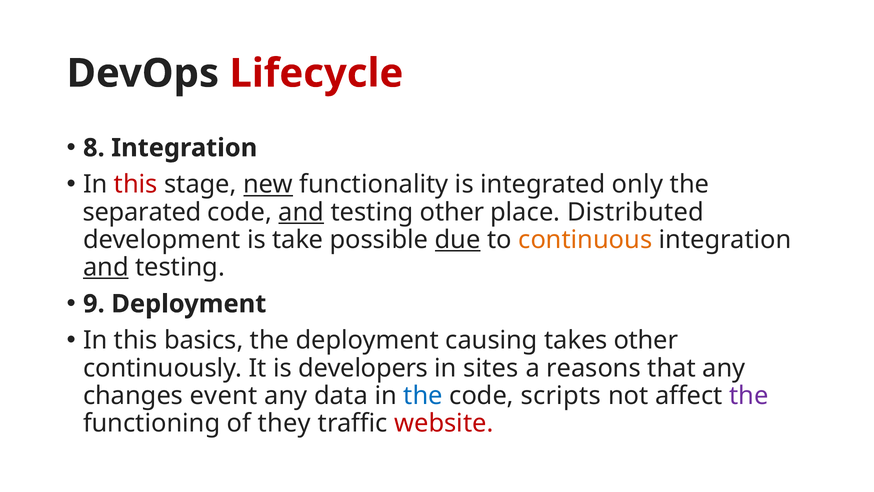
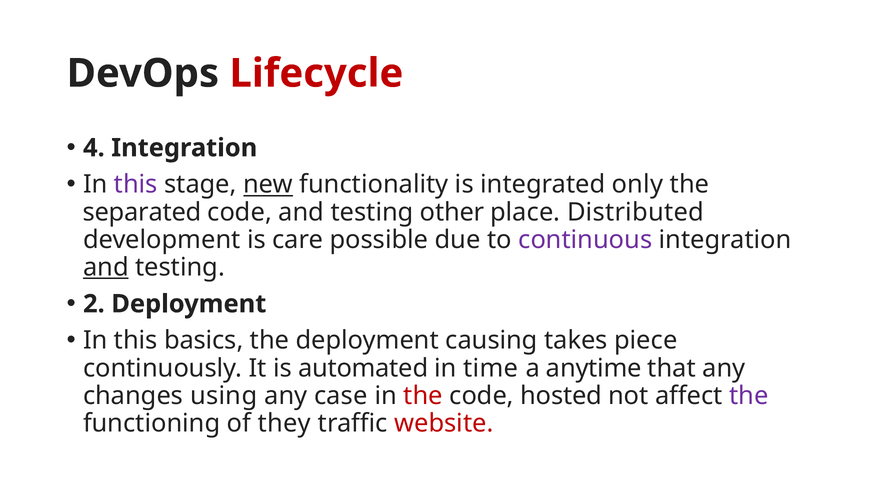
8: 8 -> 4
this at (136, 184) colour: red -> purple
and at (301, 212) underline: present -> none
take: take -> care
due underline: present -> none
continuous colour: orange -> purple
9: 9 -> 2
takes other: other -> piece
developers: developers -> automated
sites: sites -> time
reasons: reasons -> anytime
event: event -> using
data: data -> case
the at (423, 395) colour: blue -> red
scripts: scripts -> hosted
